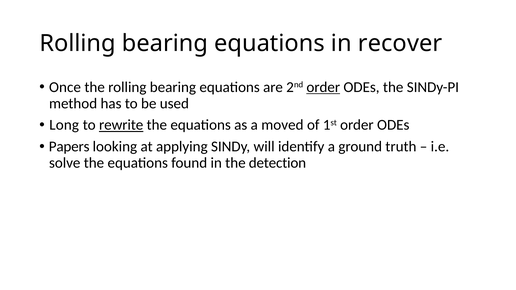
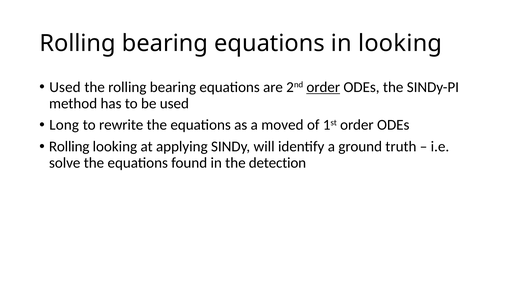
in recover: recover -> looking
Once at (65, 87): Once -> Used
rewrite underline: present -> none
Papers at (69, 147): Papers -> Rolling
